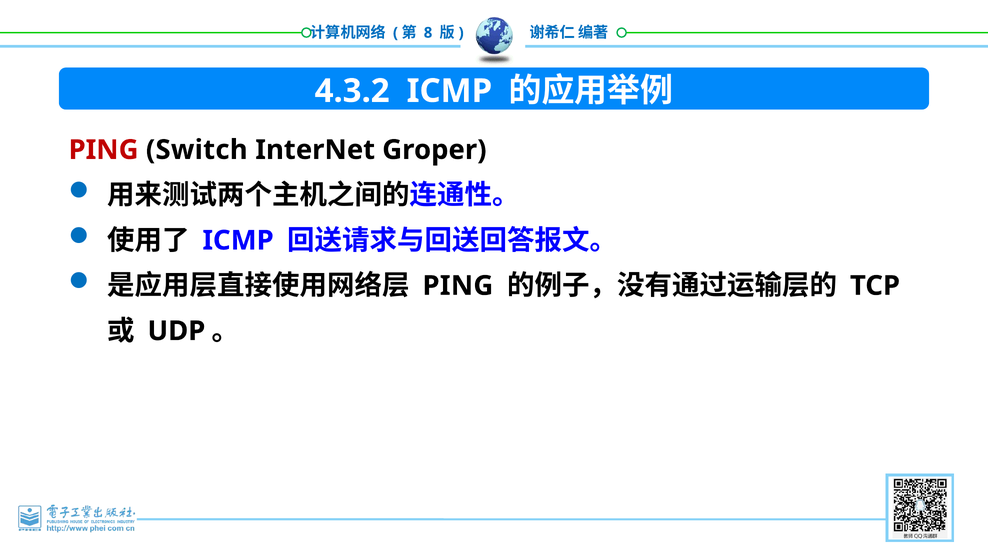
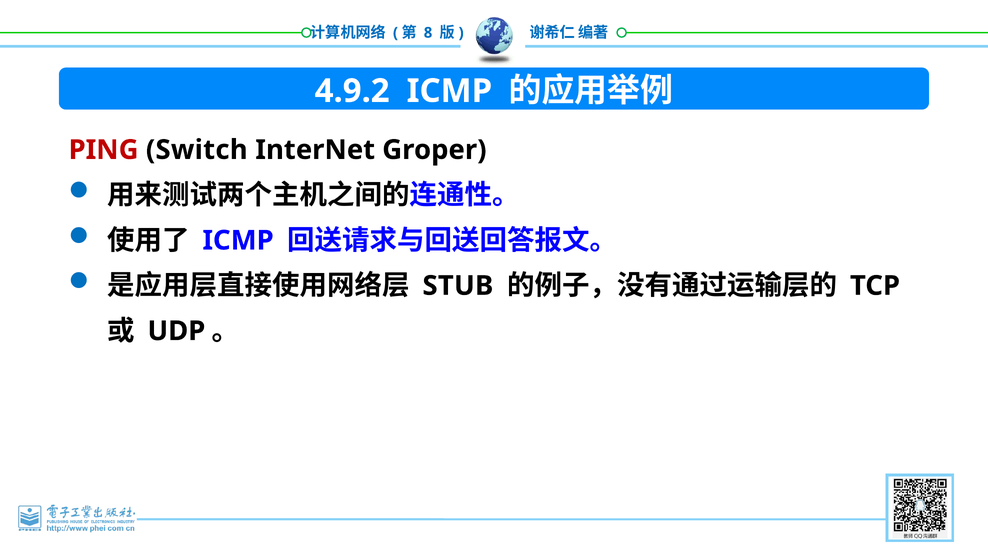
4.3.2: 4.3.2 -> 4.9.2
PING at (458, 286): PING -> STUB
